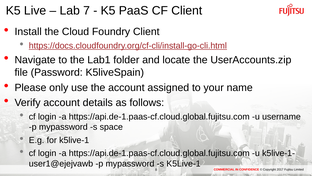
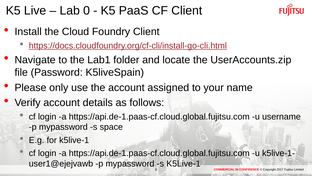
7: 7 -> 0
